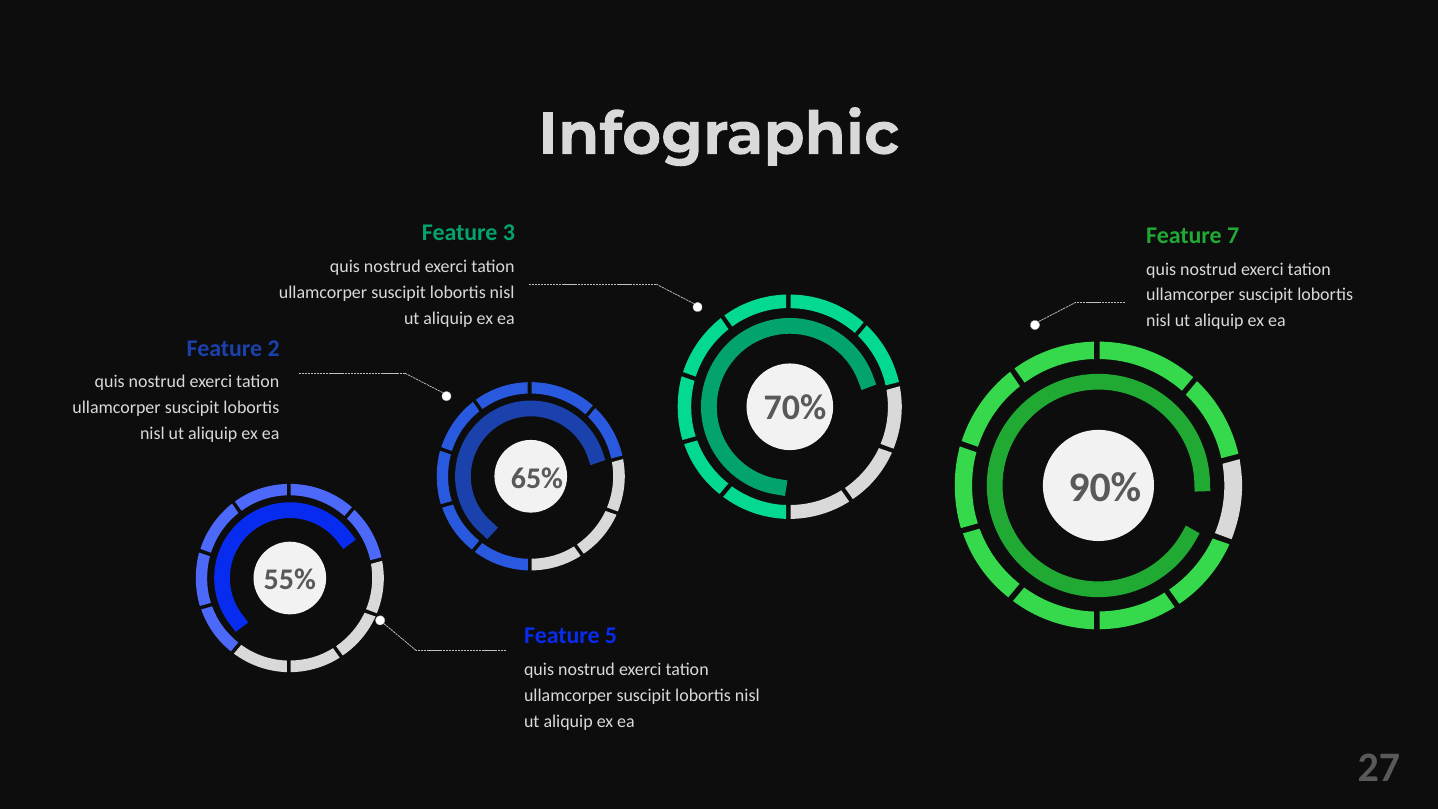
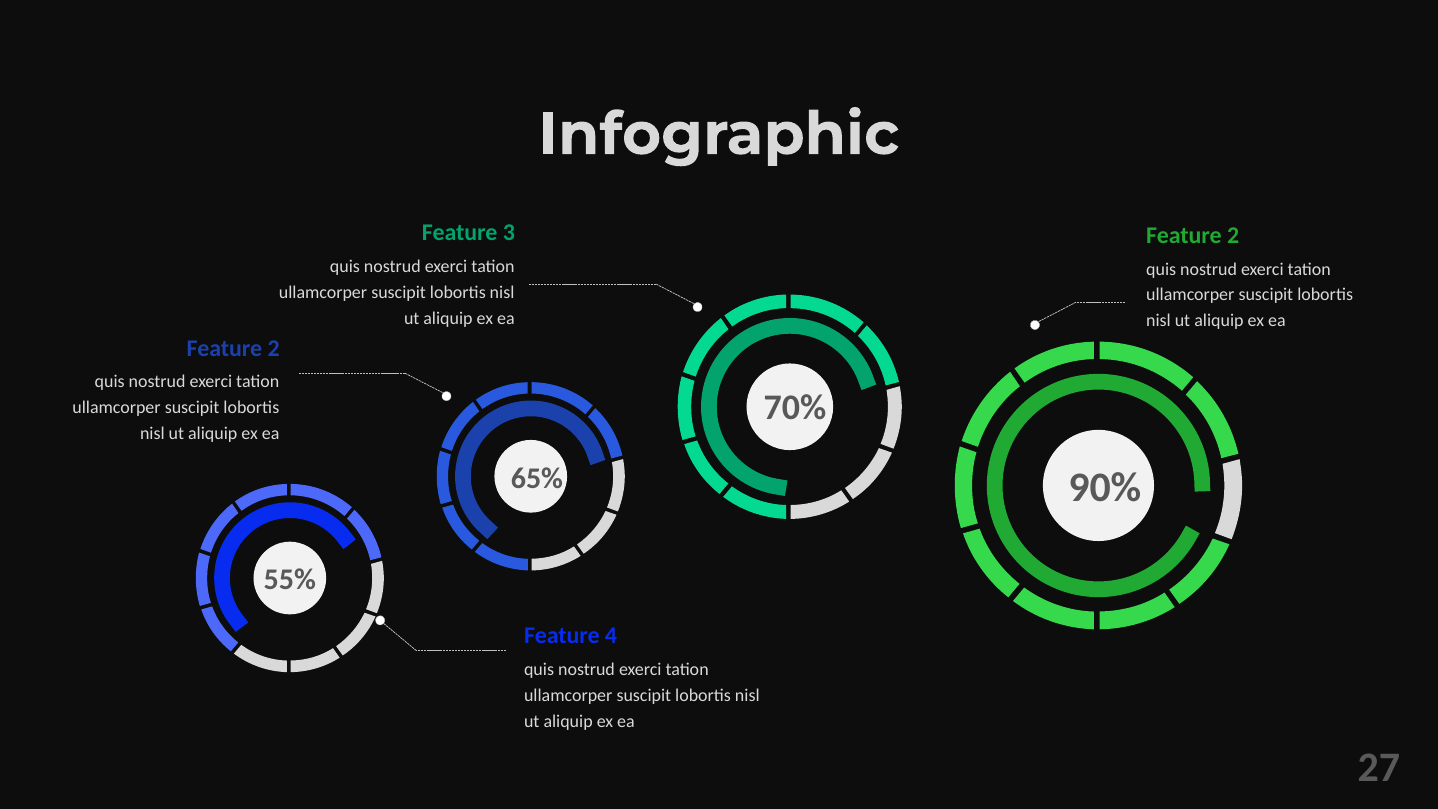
7 at (1233, 235): 7 -> 2
5: 5 -> 4
